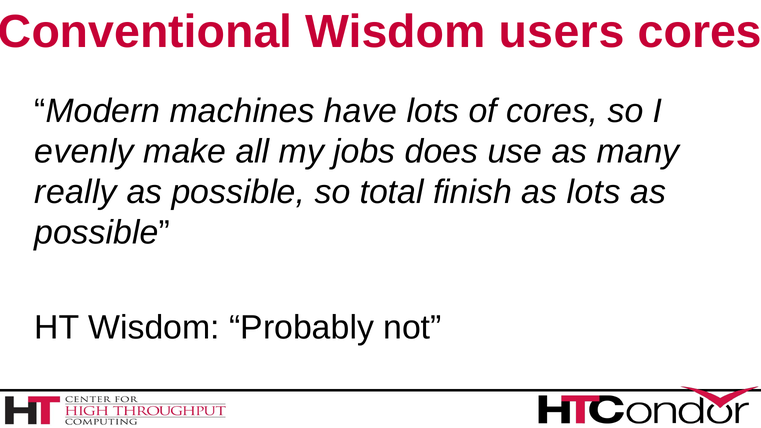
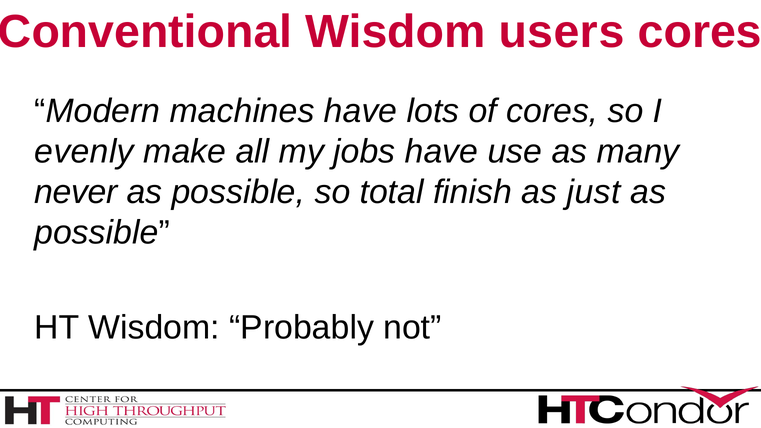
jobs does: does -> have
really: really -> never
as lots: lots -> just
